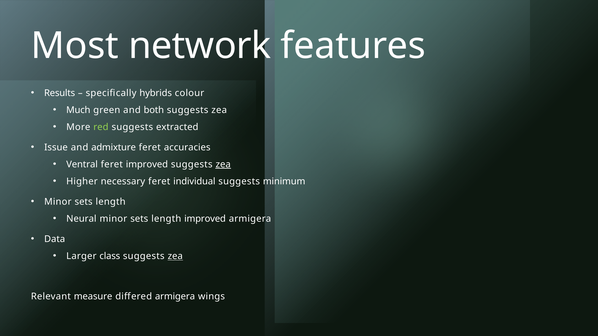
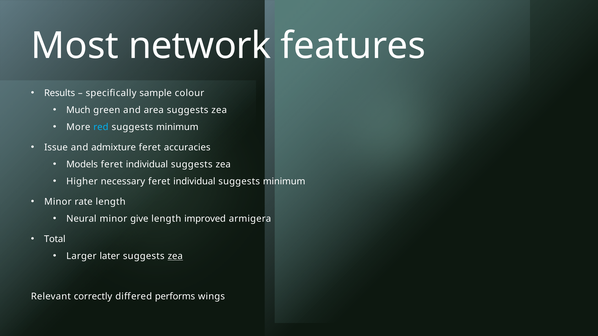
hybrids: hybrids -> sample
both: both -> area
red colour: light green -> light blue
extracted at (177, 127): extracted -> minimum
Ventral: Ventral -> Models
improved at (147, 165): improved -> individual
zea at (223, 165) underline: present -> none
sets at (84, 202): sets -> rate
sets at (139, 219): sets -> give
Data: Data -> Total
class: class -> later
measure: measure -> correctly
differed armigera: armigera -> performs
